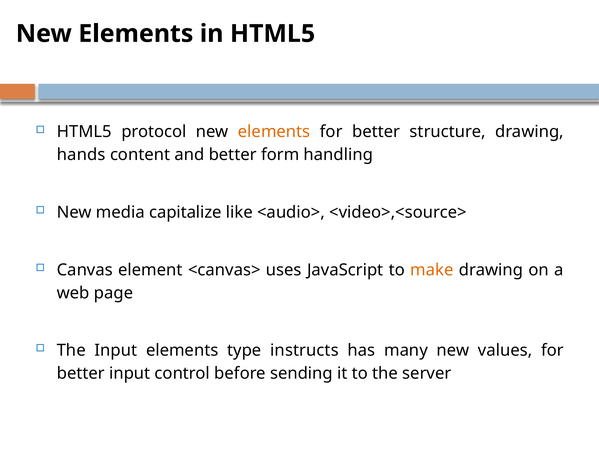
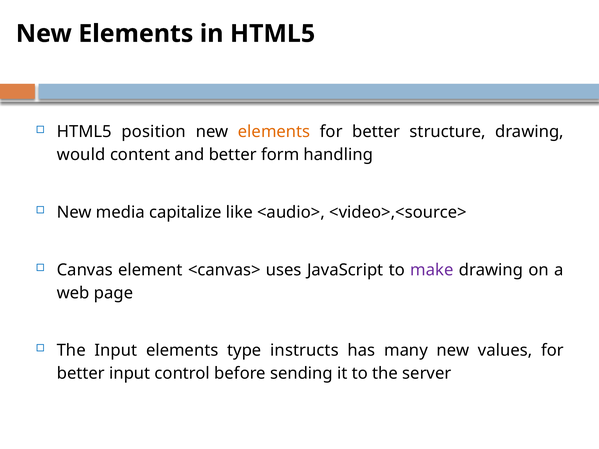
protocol: protocol -> position
hands: hands -> would
make colour: orange -> purple
